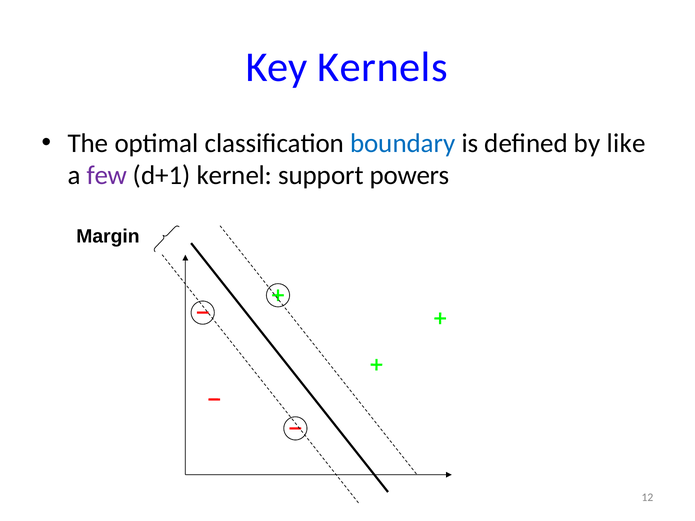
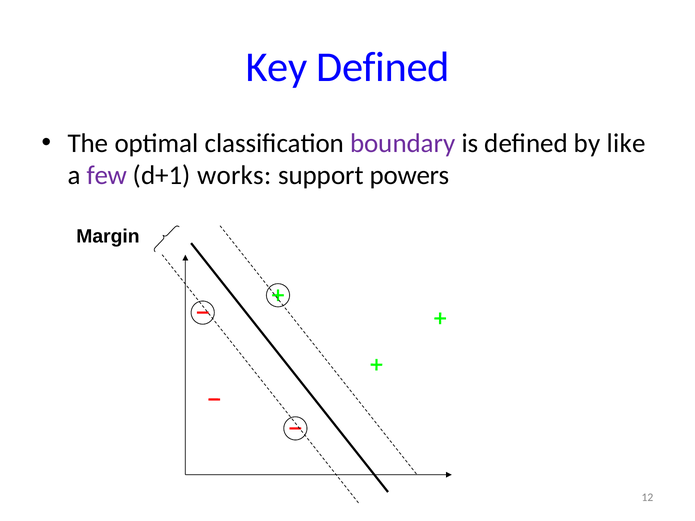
Key Kernels: Kernels -> Defined
boundary colour: blue -> purple
kernel: kernel -> works
